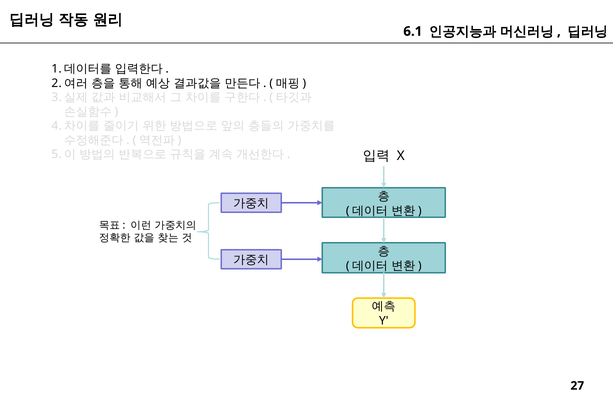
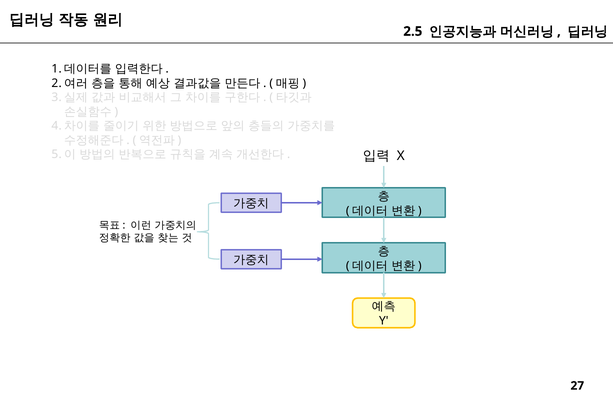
6.1: 6.1 -> 2.5
